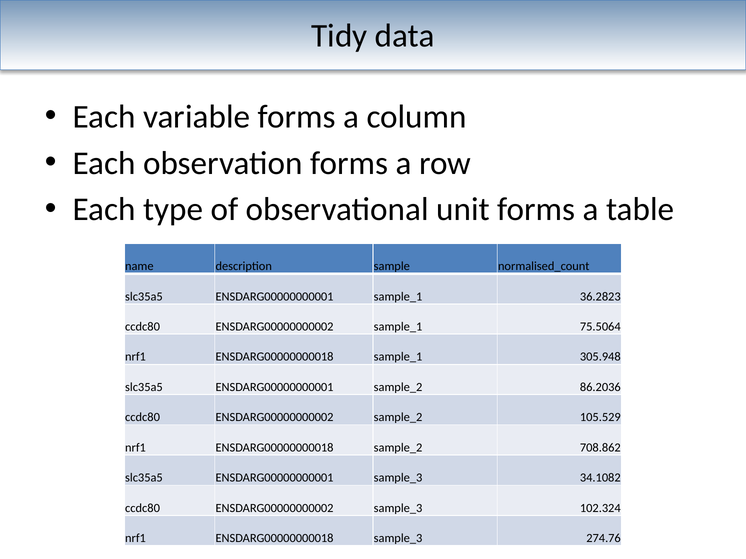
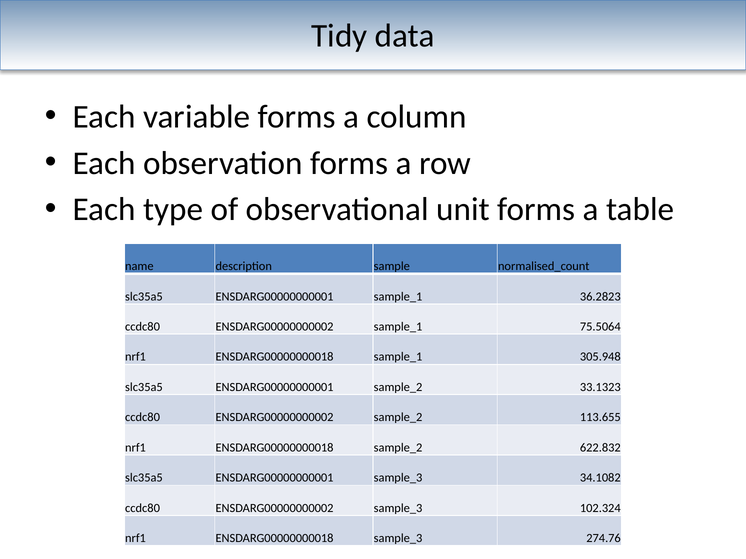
86.2036: 86.2036 -> 33.1323
105.529: 105.529 -> 113.655
708.862: 708.862 -> 622.832
